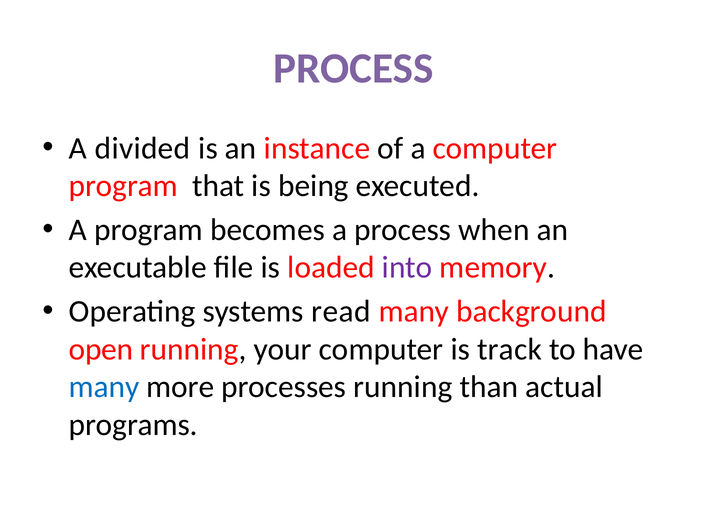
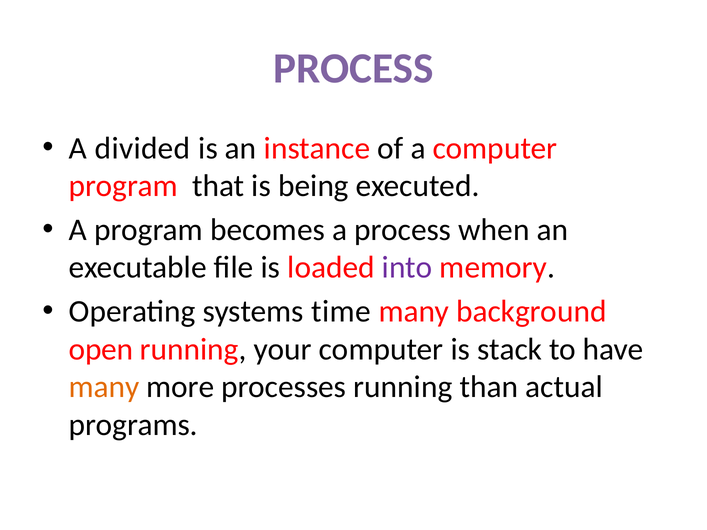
read: read -> time
track: track -> stack
many at (104, 387) colour: blue -> orange
